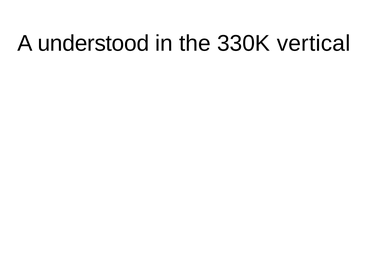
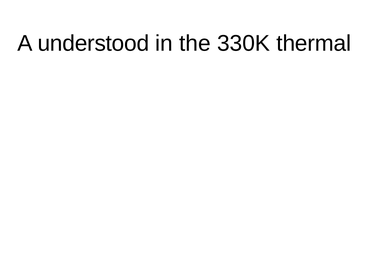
vertical: vertical -> thermal
